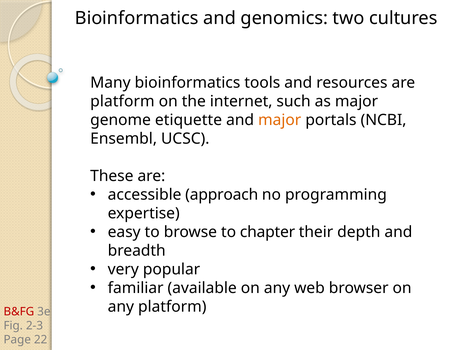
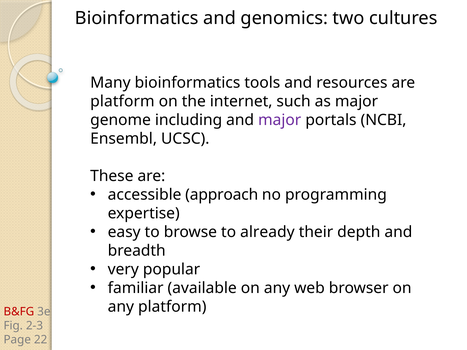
etiquette: etiquette -> including
major at (280, 120) colour: orange -> purple
chapter: chapter -> already
